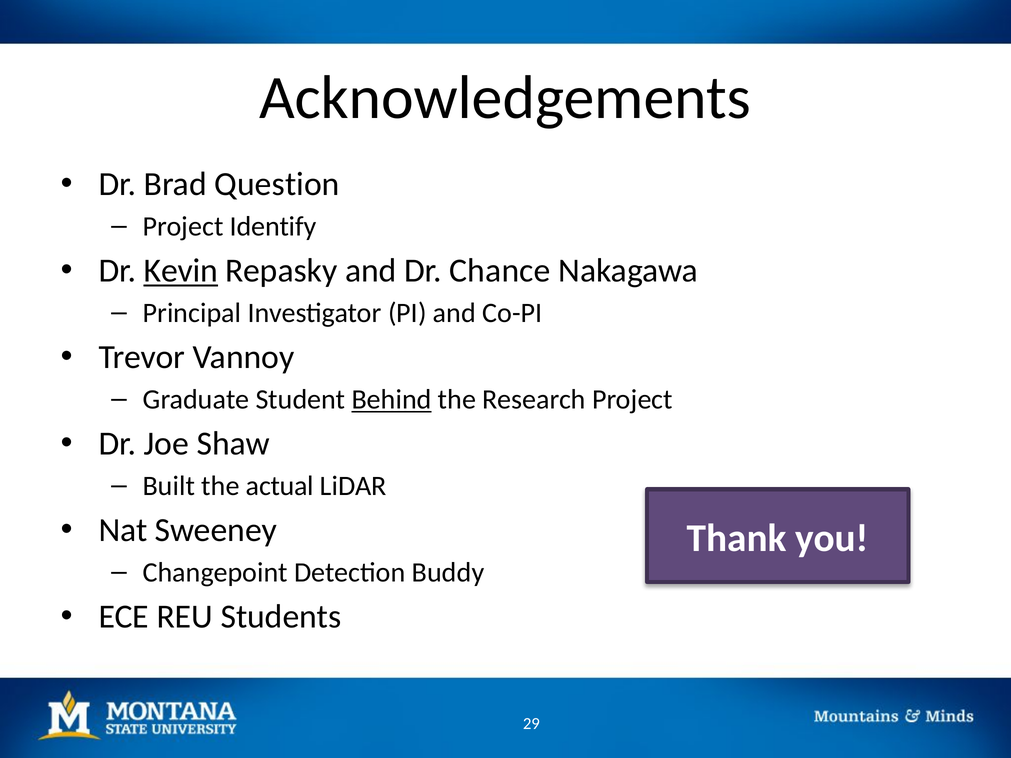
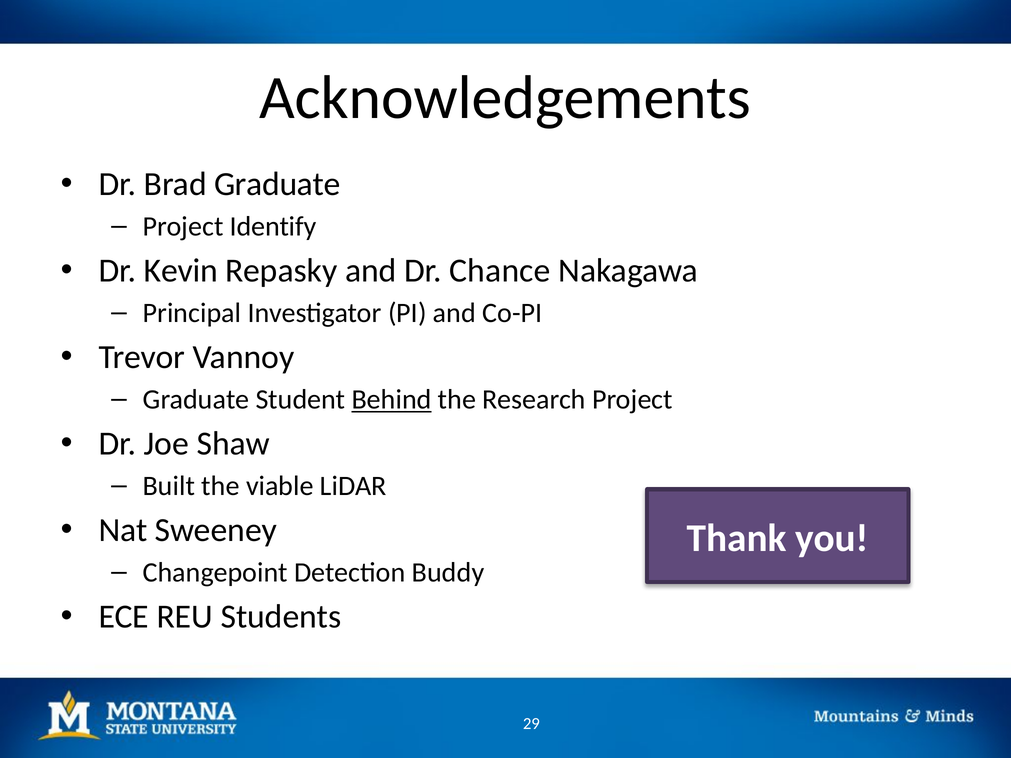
Brad Question: Question -> Graduate
Kevin underline: present -> none
actual: actual -> viable
